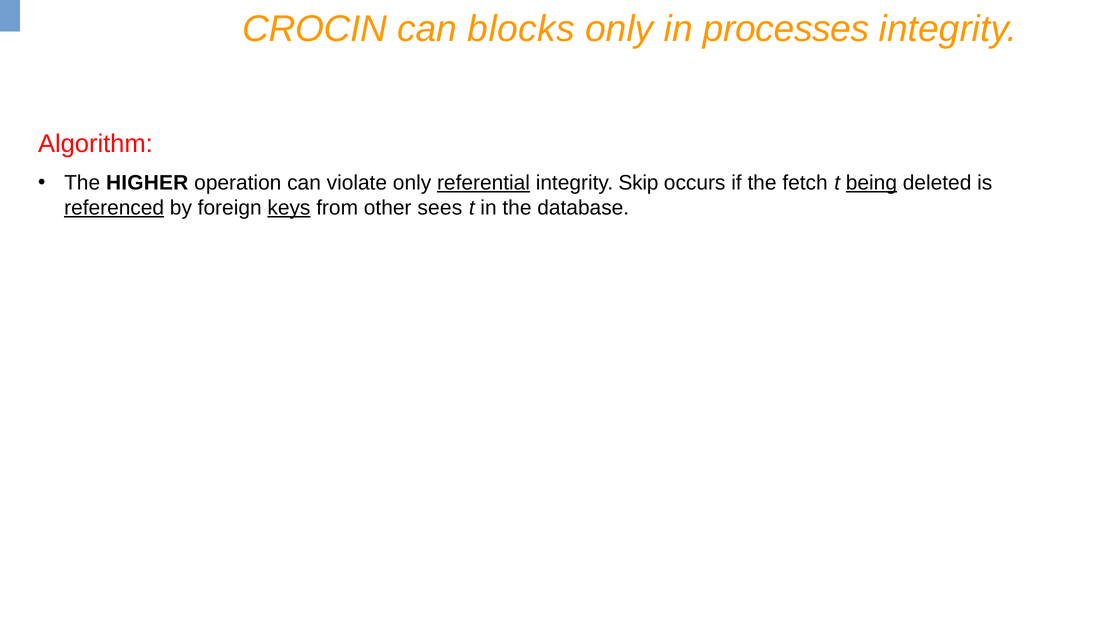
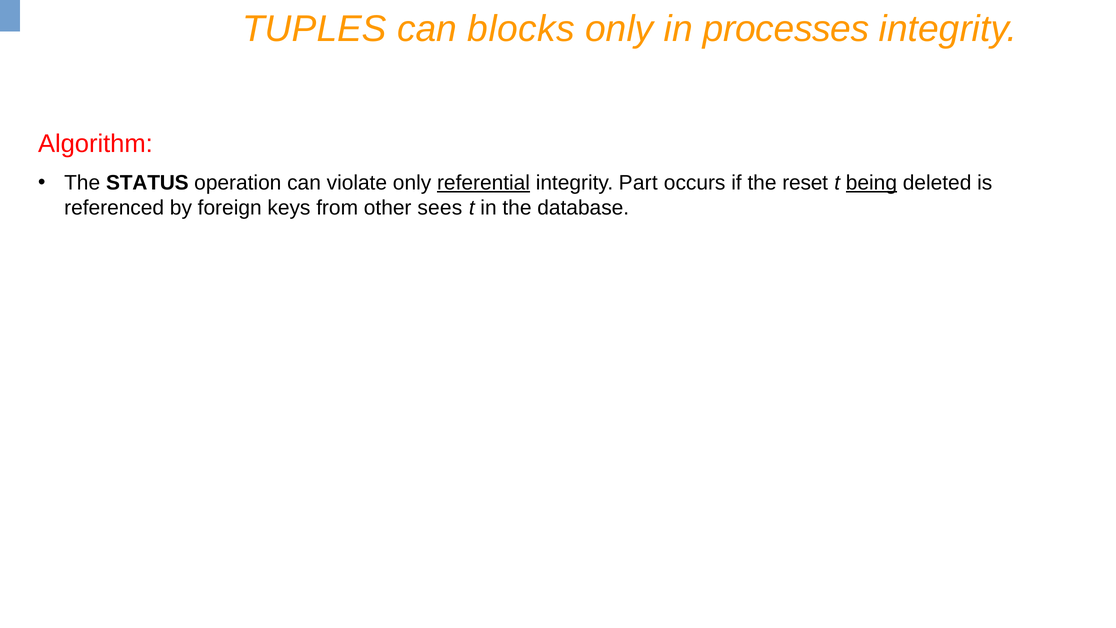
CROCIN: CROCIN -> TUPLES
HIGHER: HIGHER -> STATUS
Skip: Skip -> Part
fetch: fetch -> reset
referenced underline: present -> none
keys underline: present -> none
